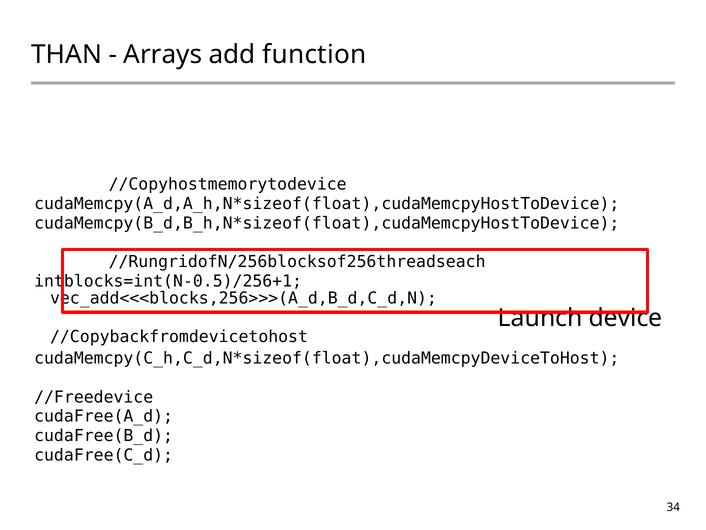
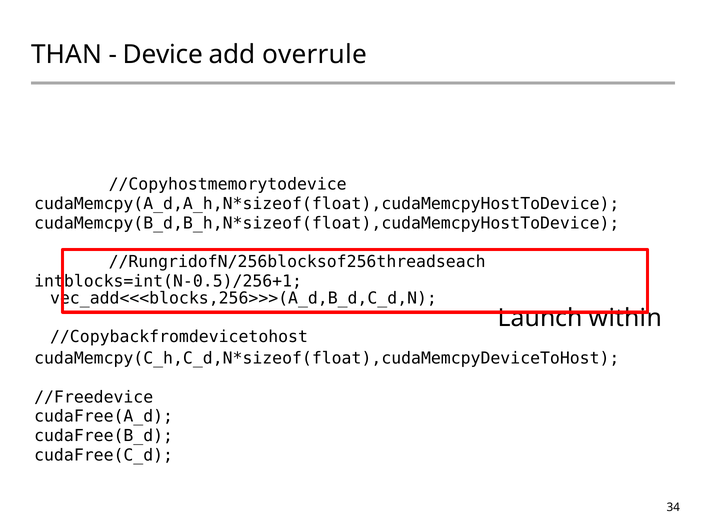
Arrays: Arrays -> Device
function: function -> overrule
device: device -> within
